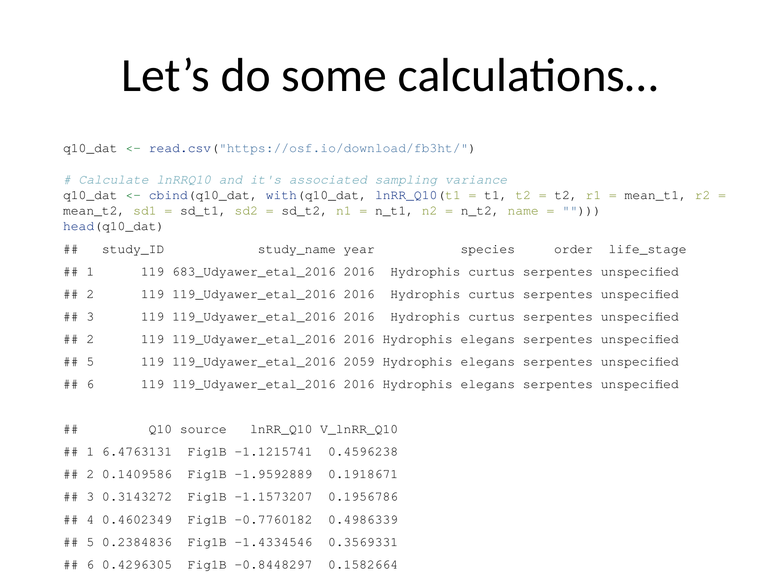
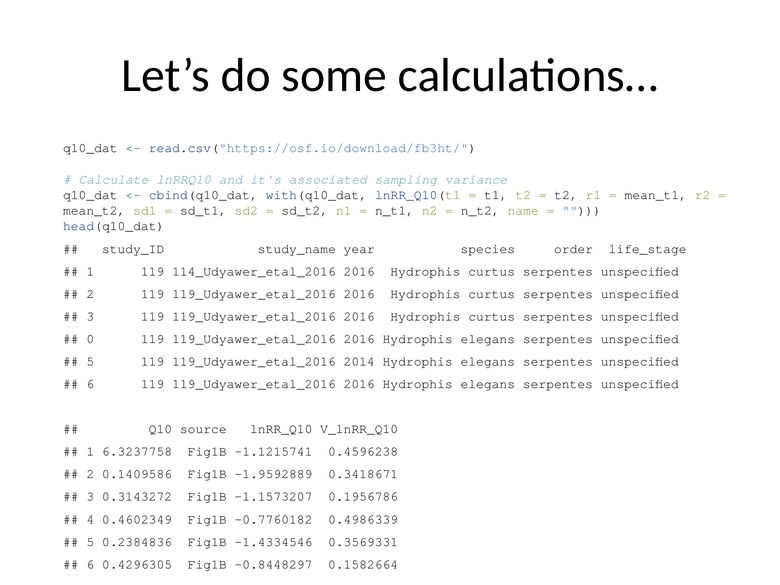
683_Udyawer_etal_2016: 683_Udyawer_etal_2016 -> 114_Udyawer_etal_2016
2 at (90, 339): 2 -> 0
2059: 2059 -> 2014
6.4763131: 6.4763131 -> 6.3237758
0.1918671: 0.1918671 -> 0.3418671
